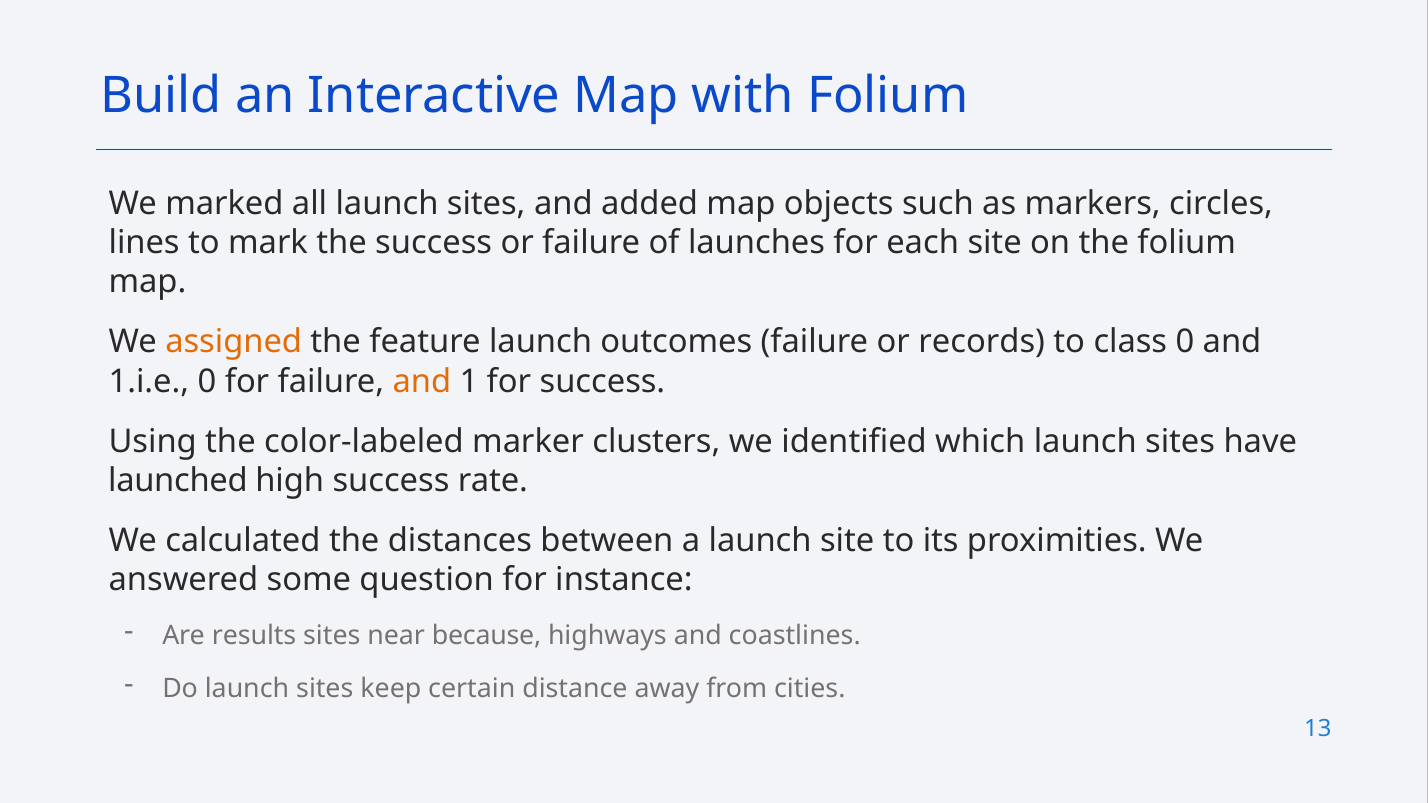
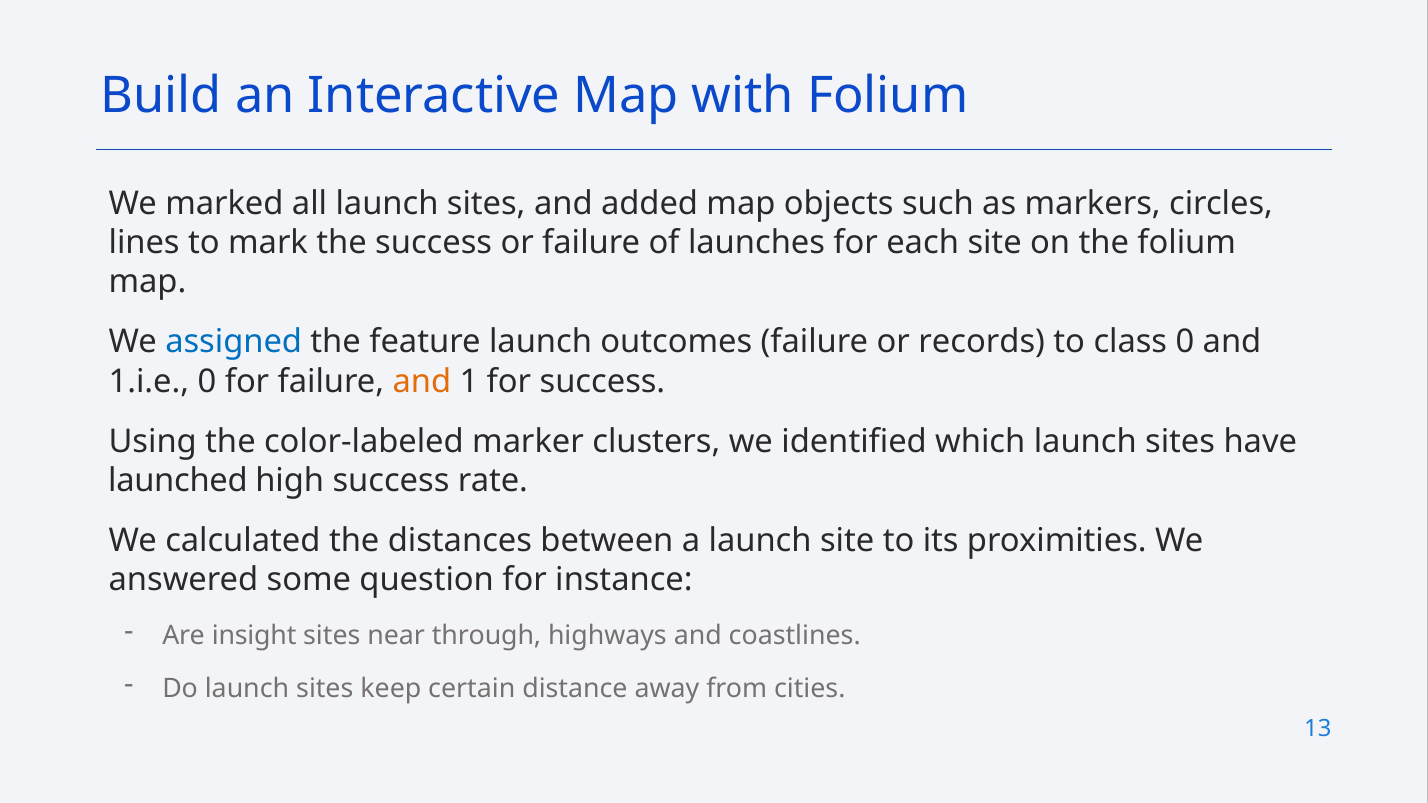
assigned colour: orange -> blue
results: results -> insight
because: because -> through
